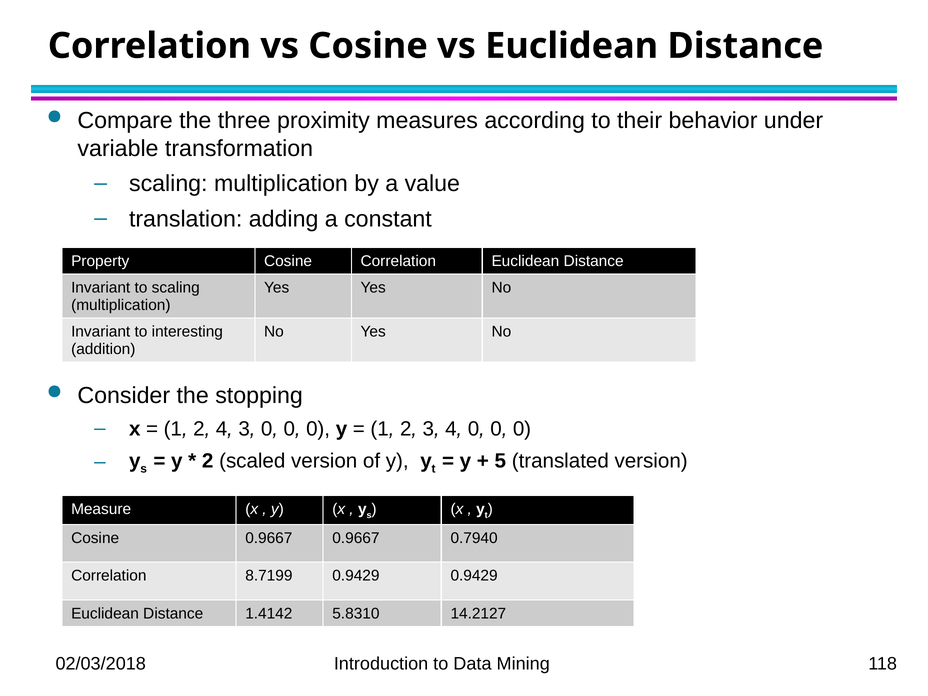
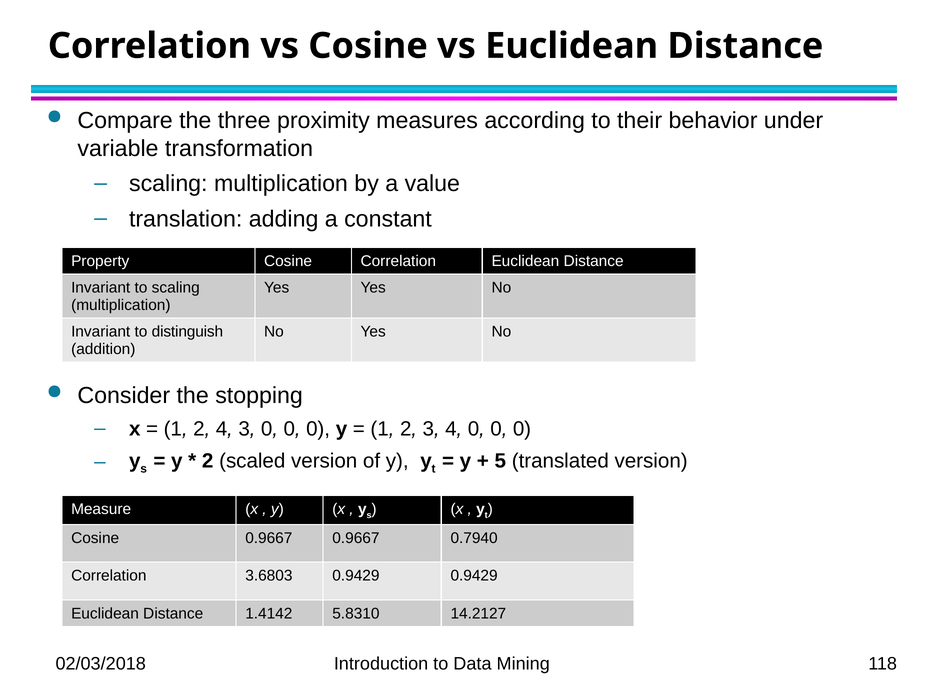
interesting: interesting -> distinguish
8.7199: 8.7199 -> 3.6803
